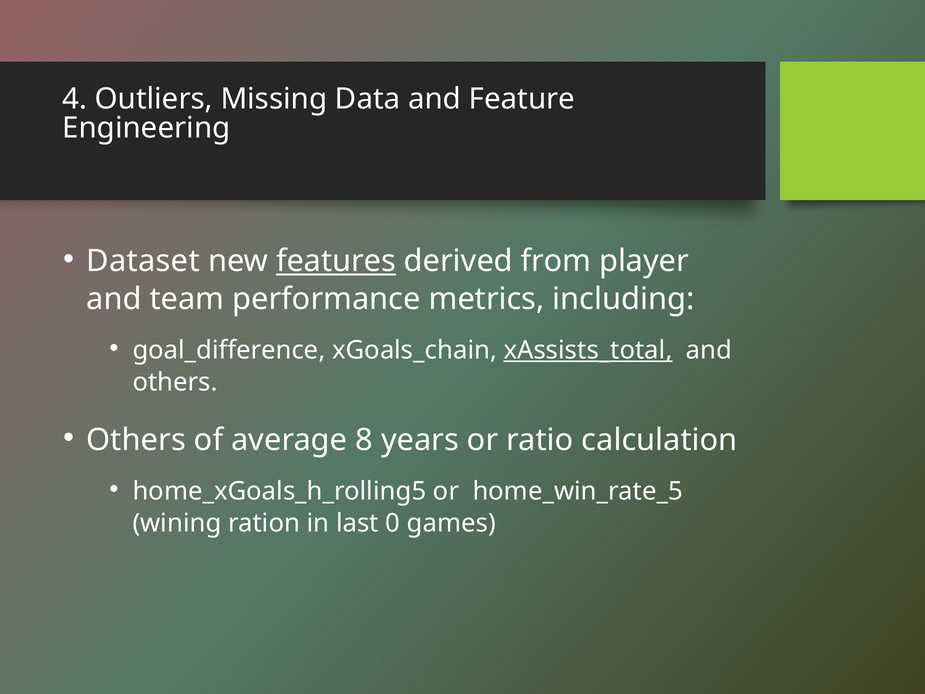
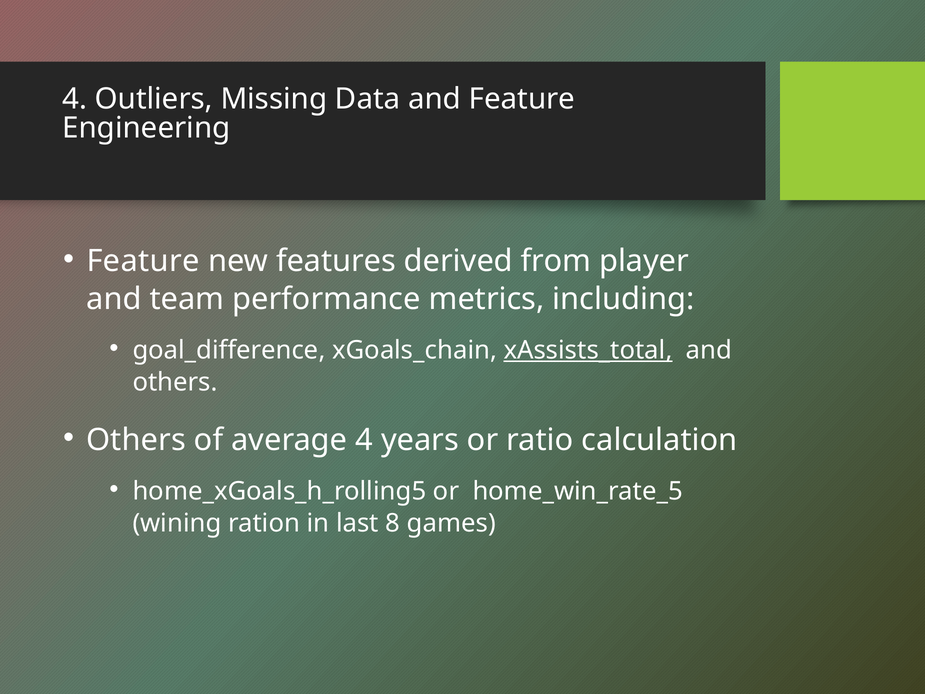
Dataset at (143, 261): Dataset -> Feature
features underline: present -> none
average 8: 8 -> 4
0: 0 -> 8
